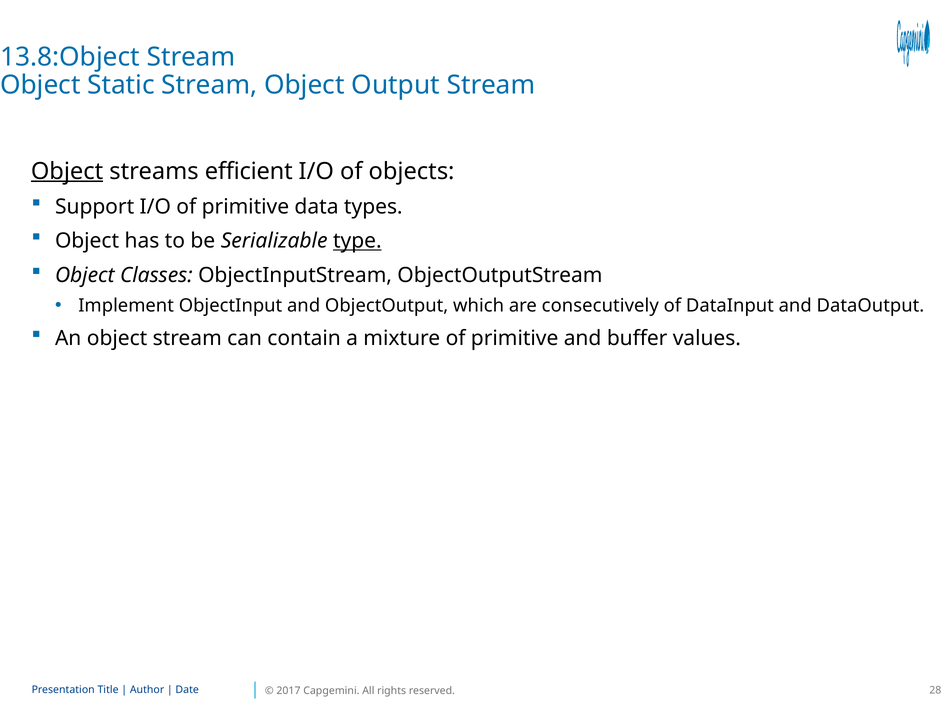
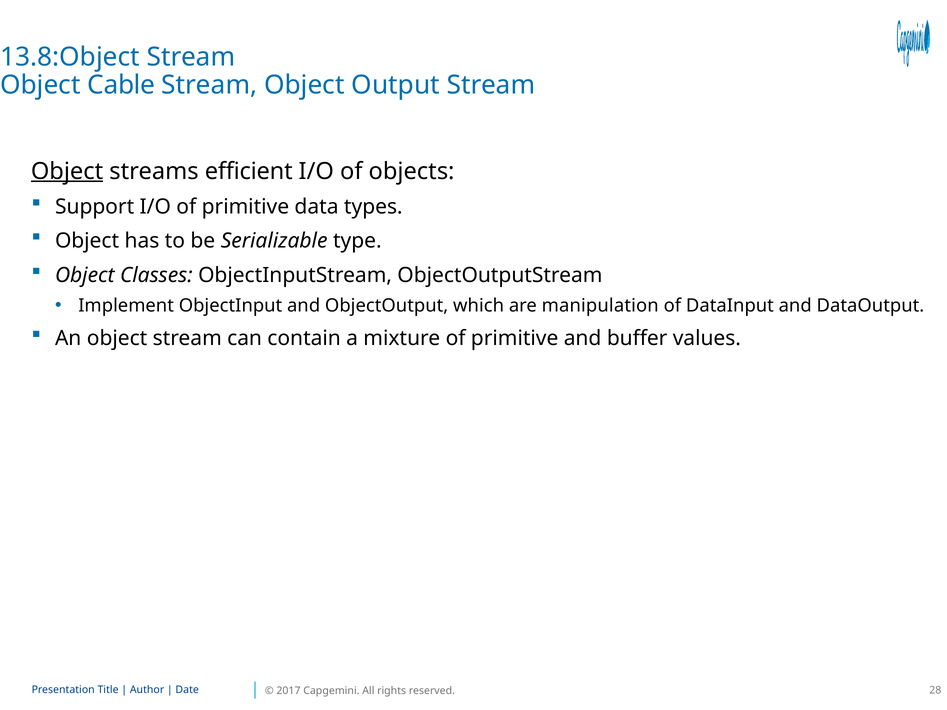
Static: Static -> Cable
type underline: present -> none
consecutively: consecutively -> manipulation
